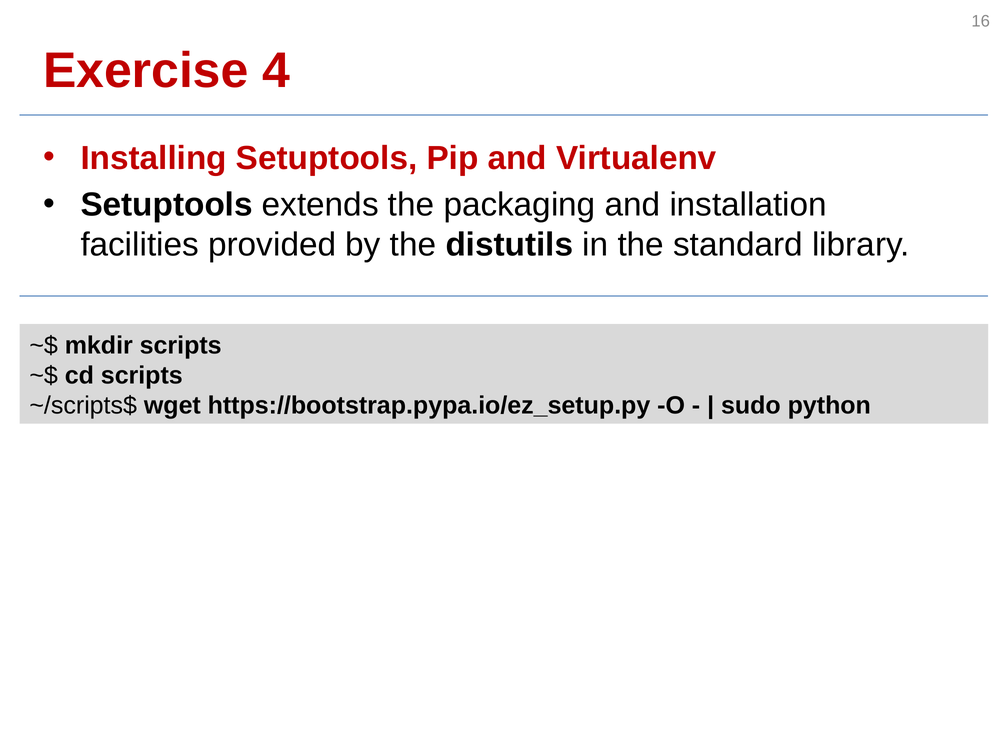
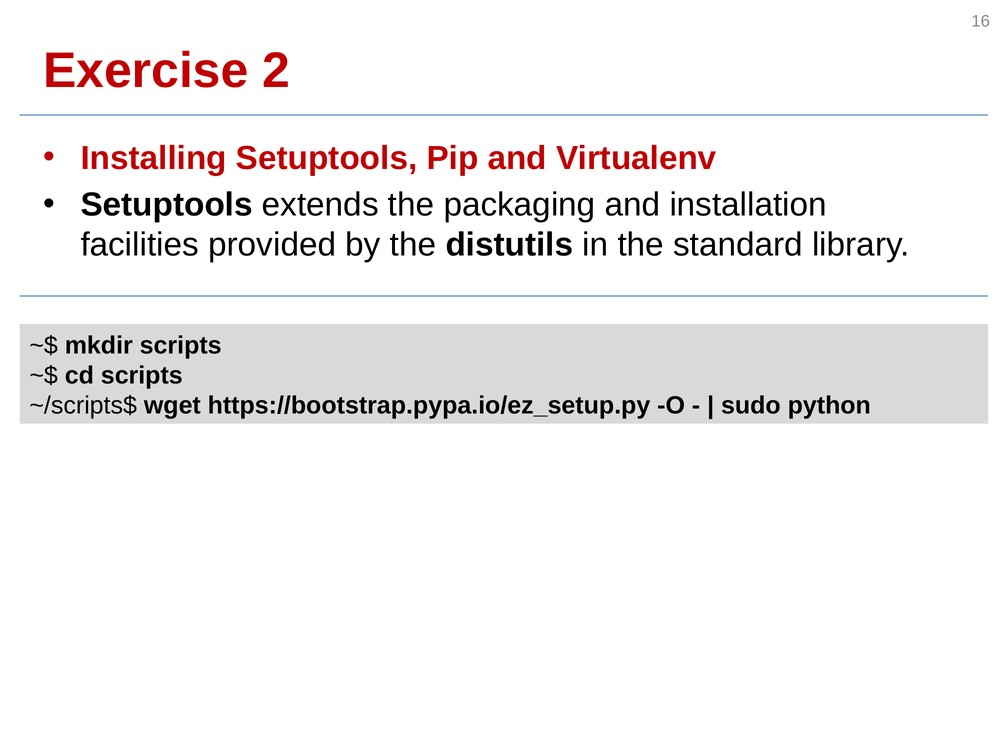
4: 4 -> 2
